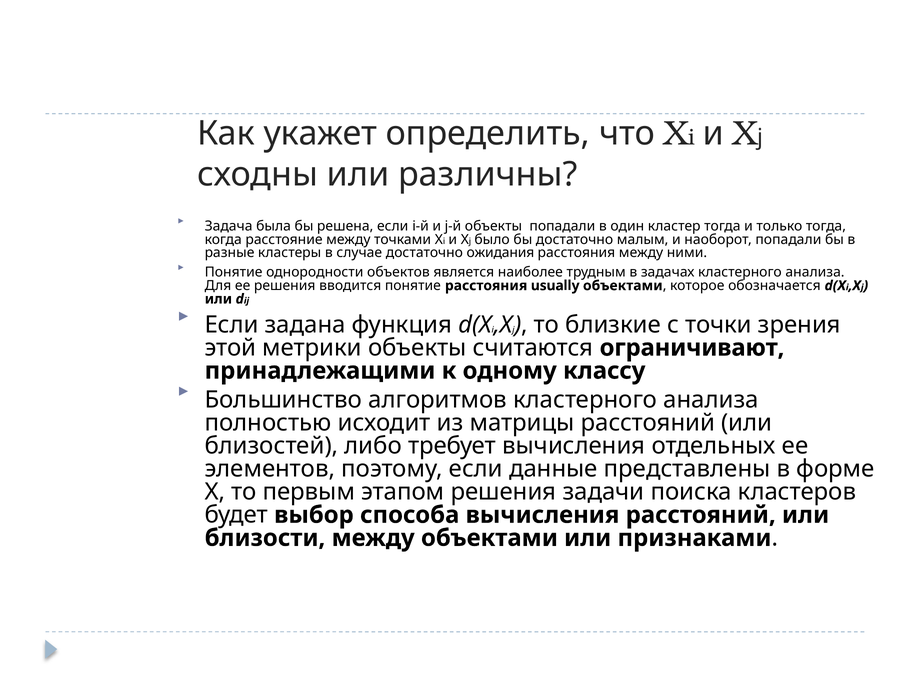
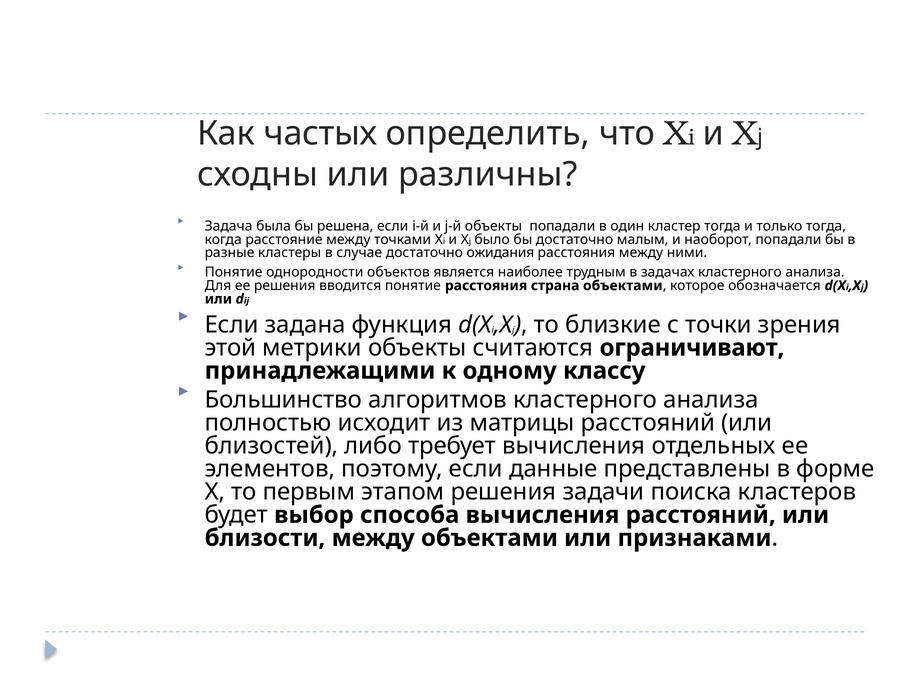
укажет: укажет -> частых
usually: usually -> страна
